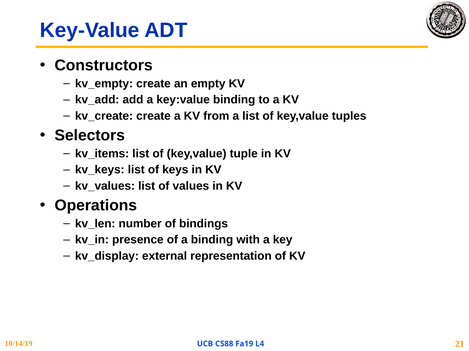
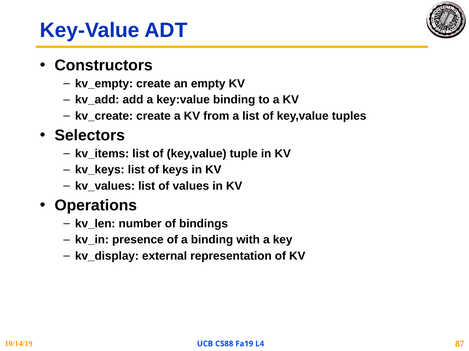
21: 21 -> 87
